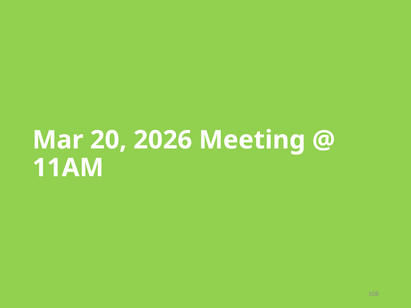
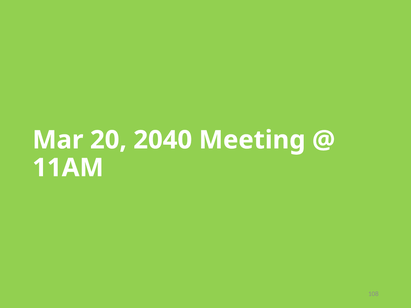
2026: 2026 -> 2040
